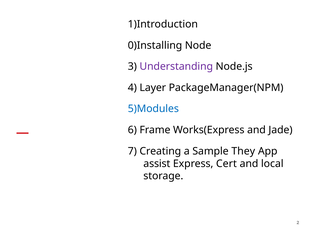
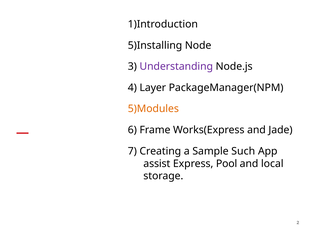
0)Installing: 0)Installing -> 5)Installing
5)Modules colour: blue -> orange
They: They -> Such
Cert: Cert -> Pool
